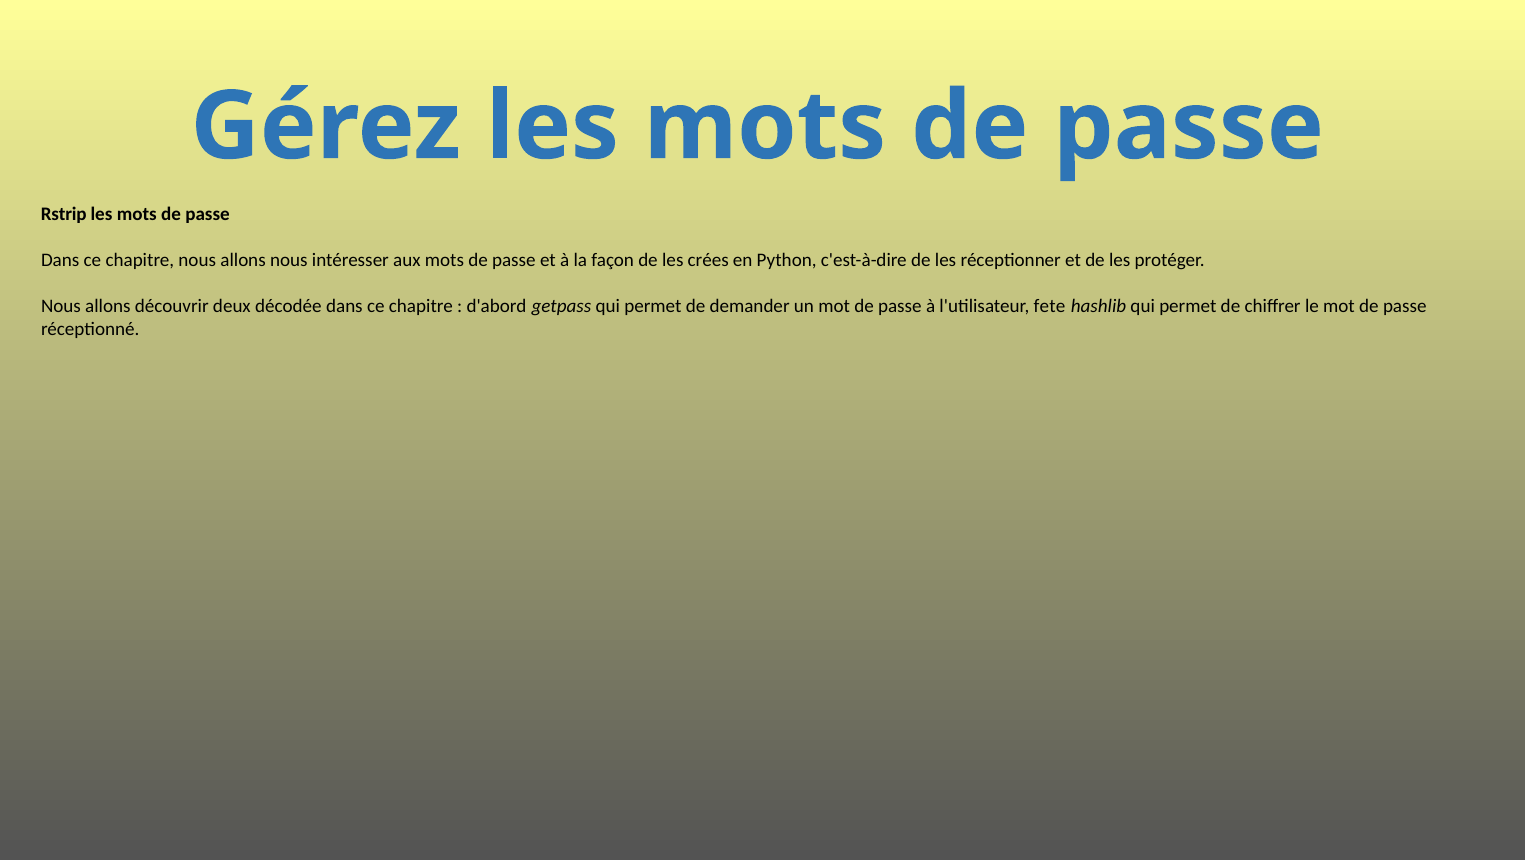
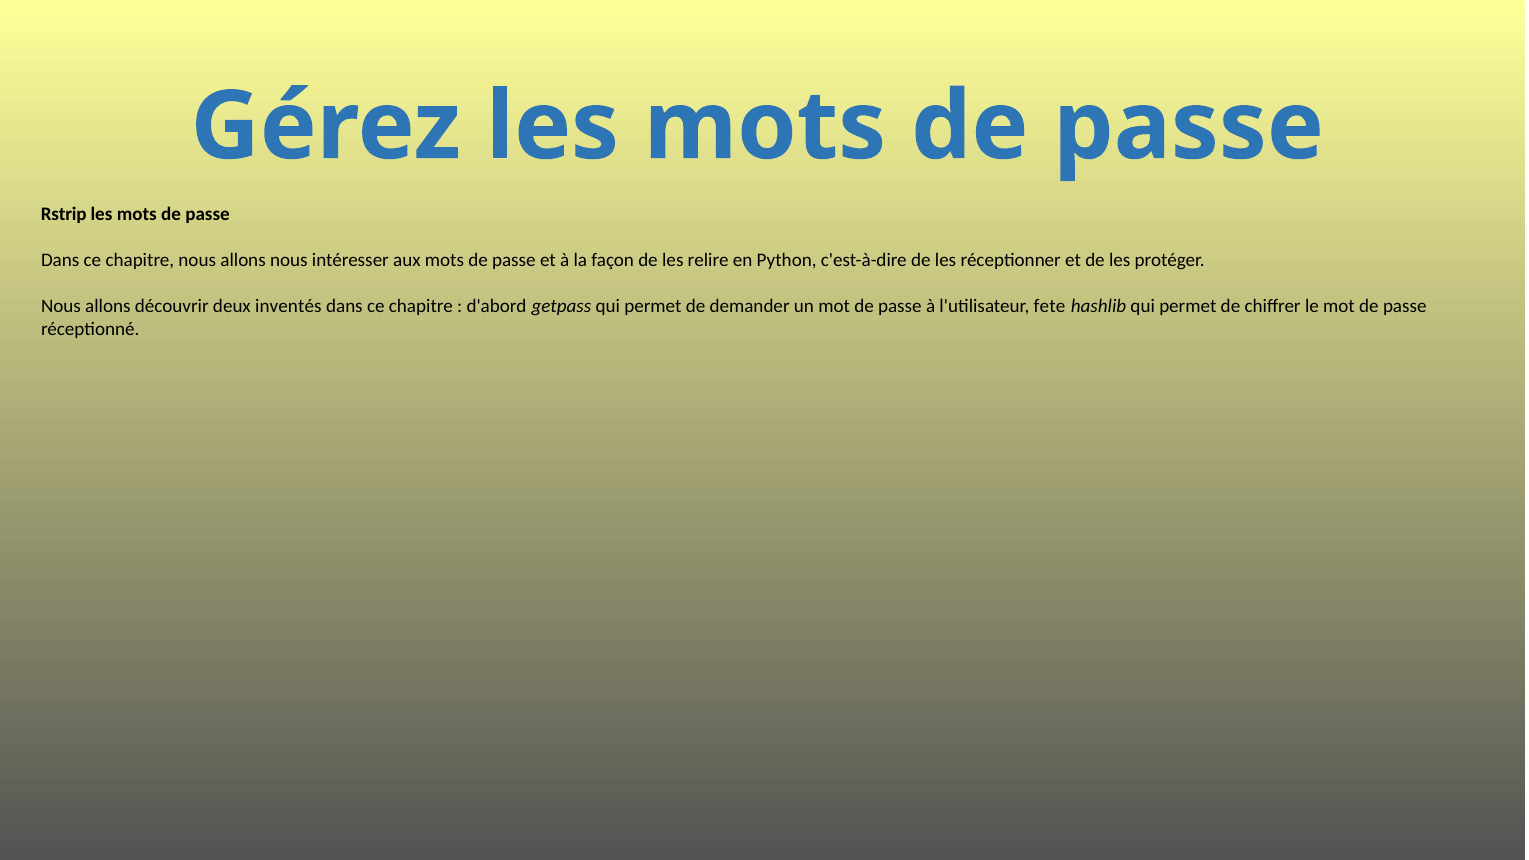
crées: crées -> relire
décodée: décodée -> inventés
